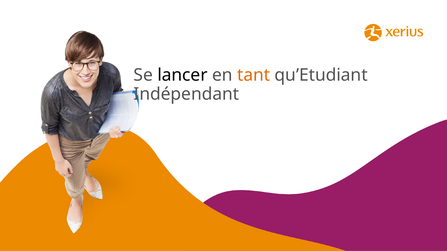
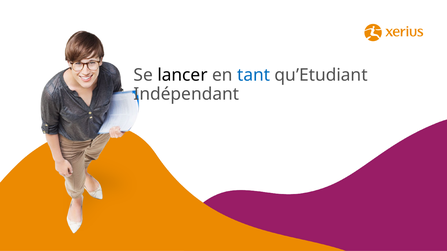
tant colour: orange -> blue
